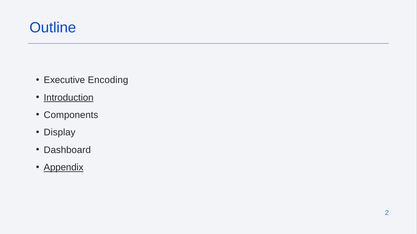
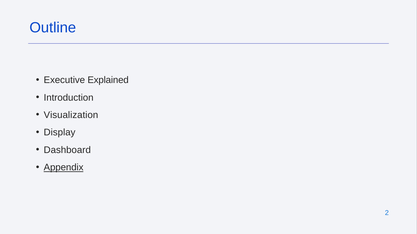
Encoding: Encoding -> Explained
Introduction underline: present -> none
Components: Components -> Visualization
